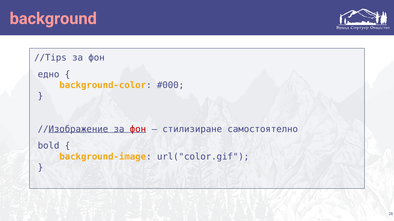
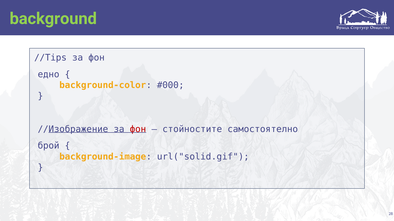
background colour: pink -> light green
стилизиране: стилизиране -> стойностите
bold: bold -> брой
url("color.gif: url("color.gif -> url("solid.gif
